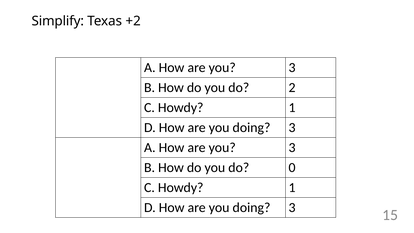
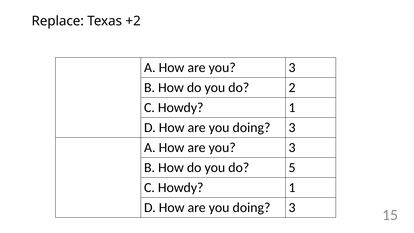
Simplify: Simplify -> Replace
0: 0 -> 5
